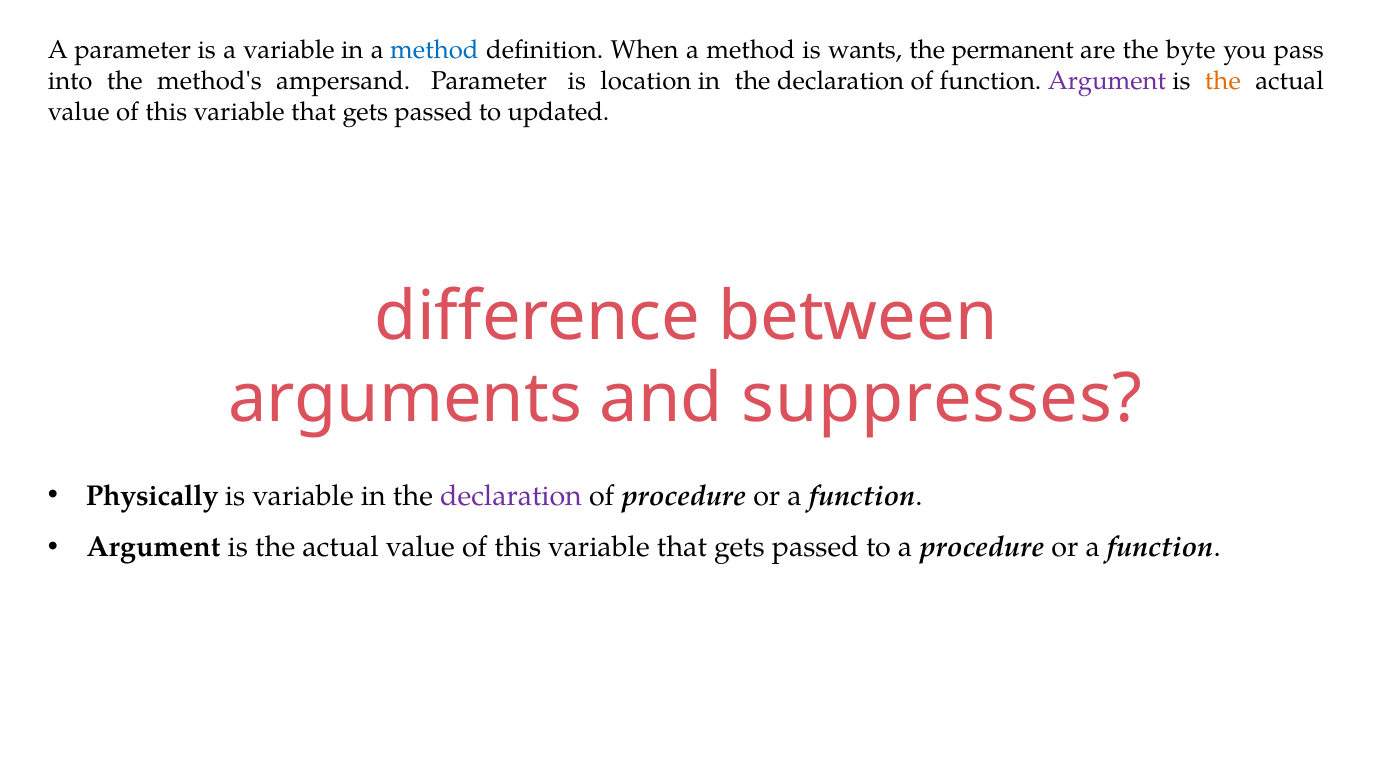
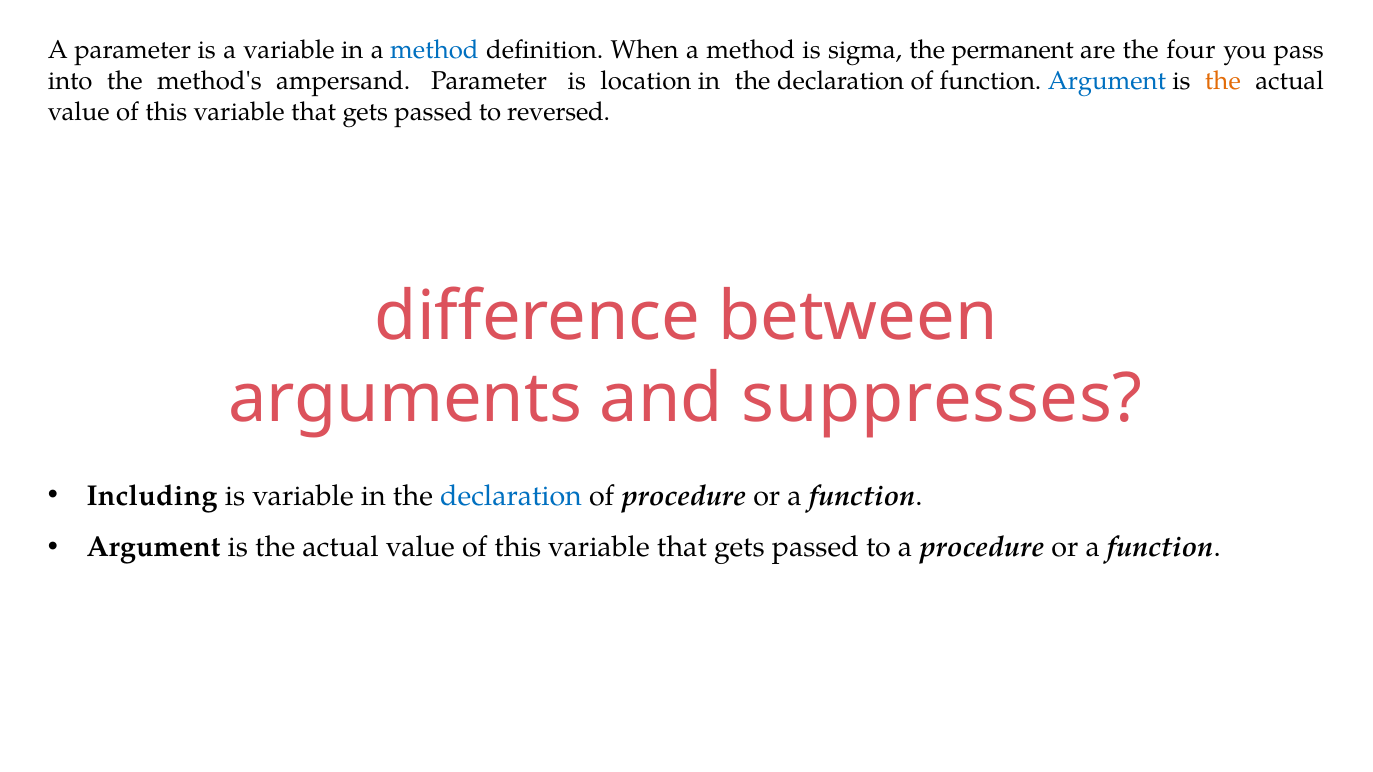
wants: wants -> sigma
byte: byte -> four
Argument at (1107, 81) colour: purple -> blue
updated: updated -> reversed
Physically: Physically -> Including
declaration at (511, 496) colour: purple -> blue
